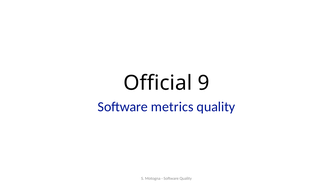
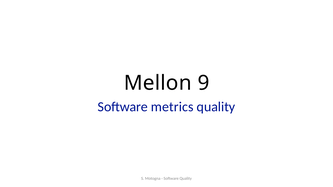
Official: Official -> Mellon
